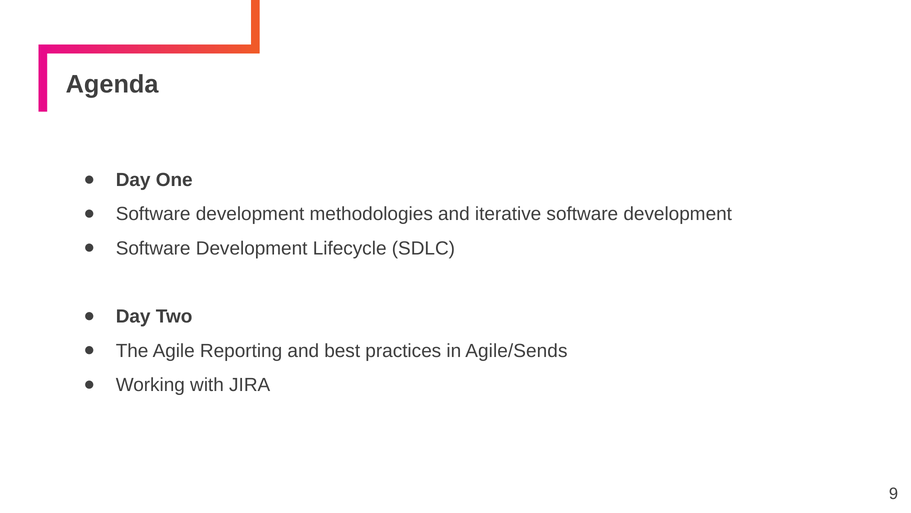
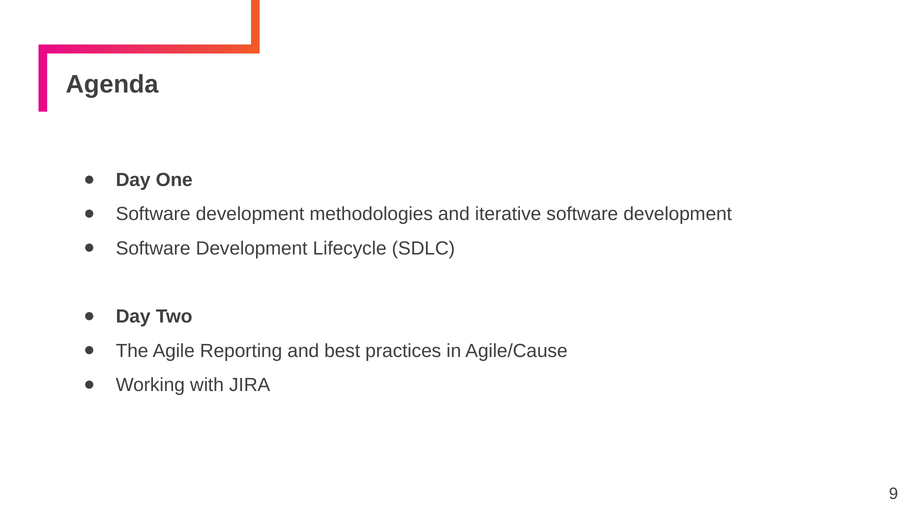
Agile/Sends: Agile/Sends -> Agile/Cause
